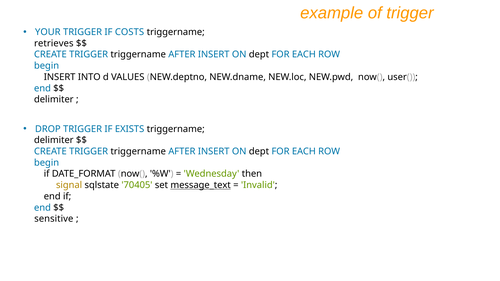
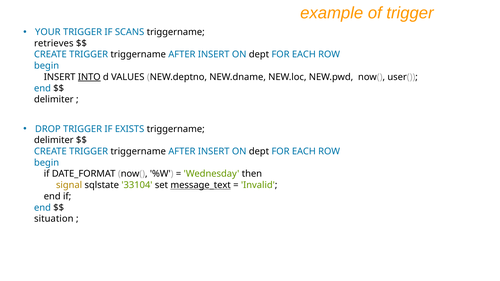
COSTS: COSTS -> SCANS
INTO underline: none -> present
70405: 70405 -> 33104
sensitive: sensitive -> situation
